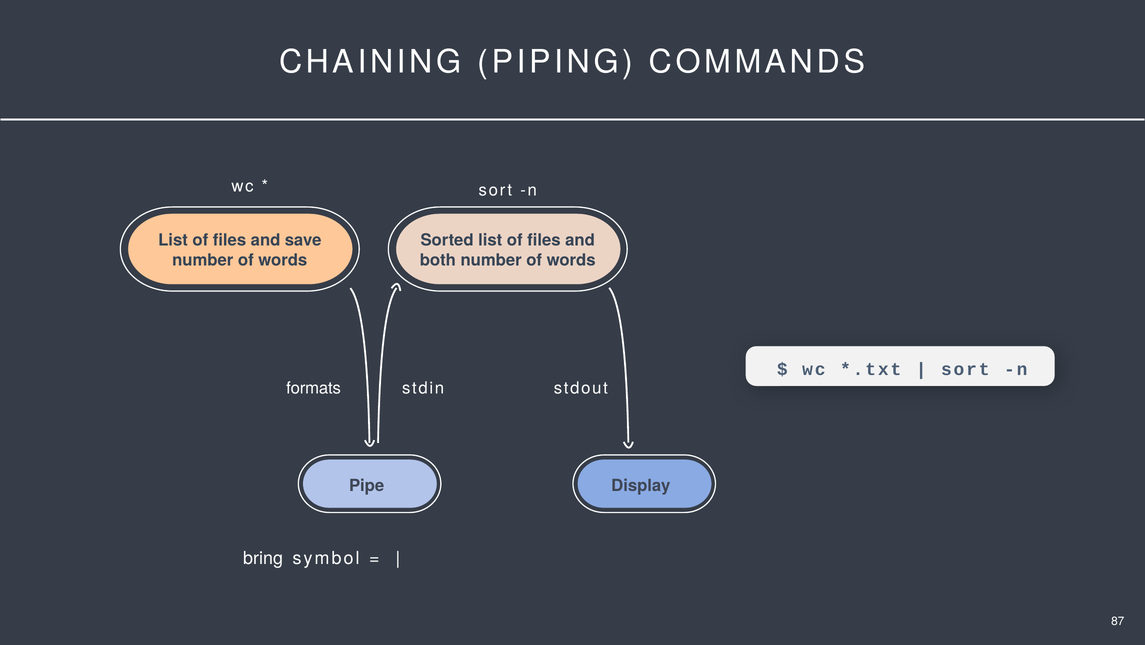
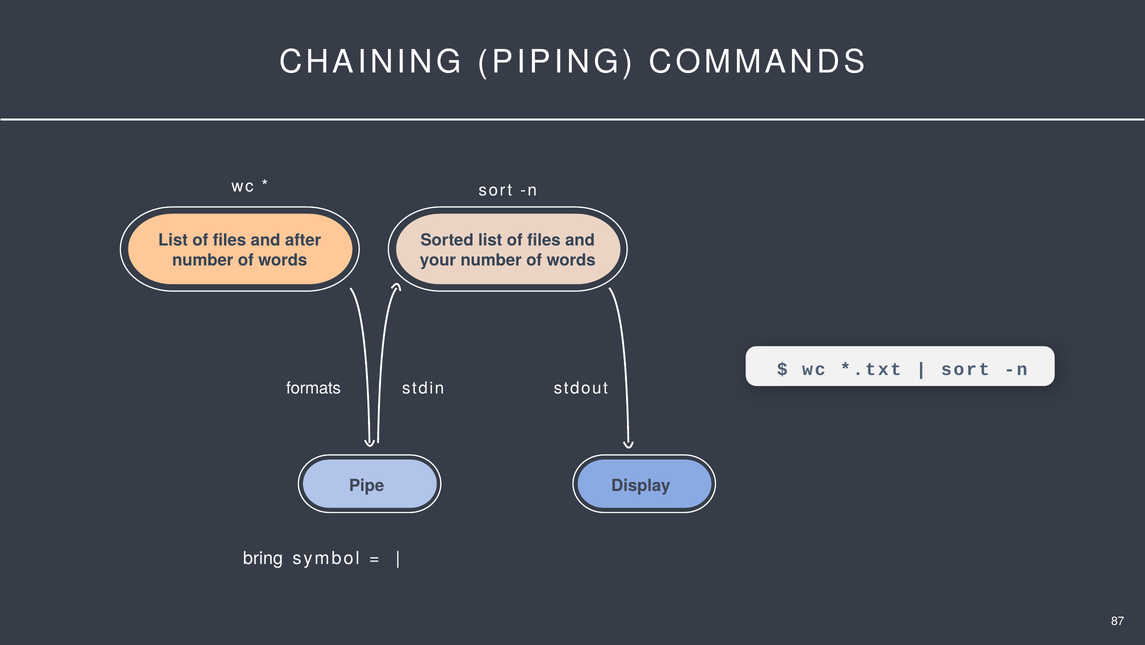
save: save -> after
both: both -> your
